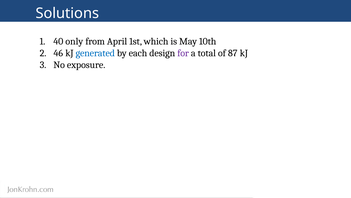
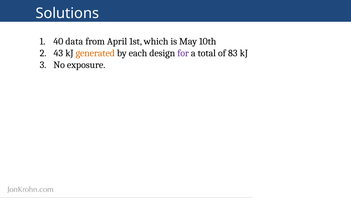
only: only -> data
46: 46 -> 43
generated colour: blue -> orange
87: 87 -> 83
